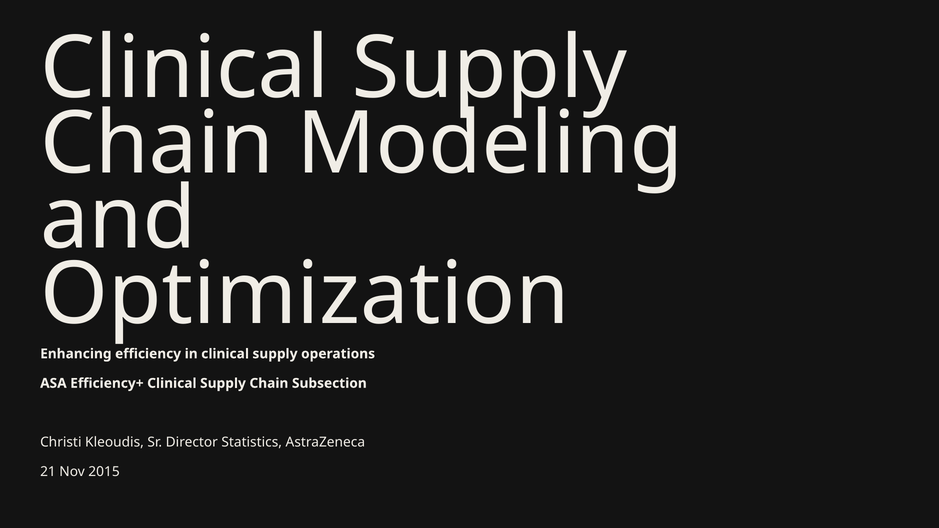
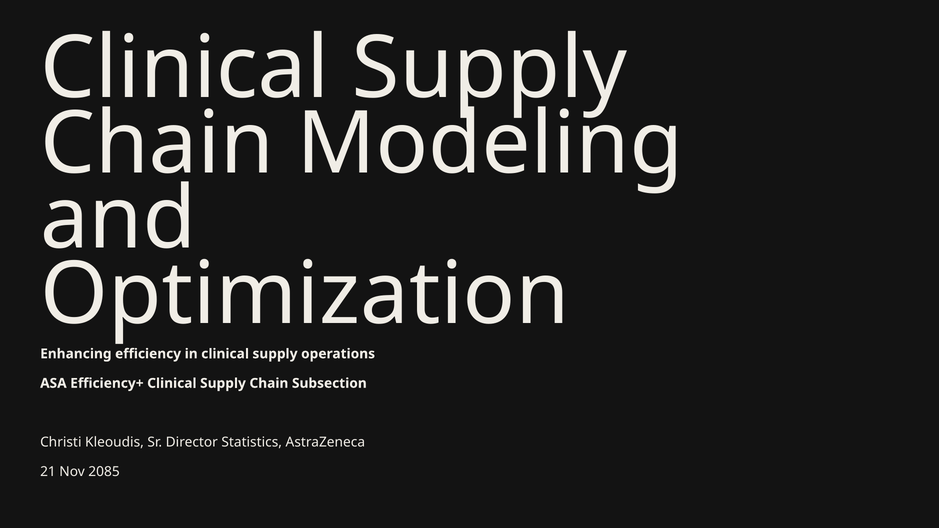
2015: 2015 -> 2085
